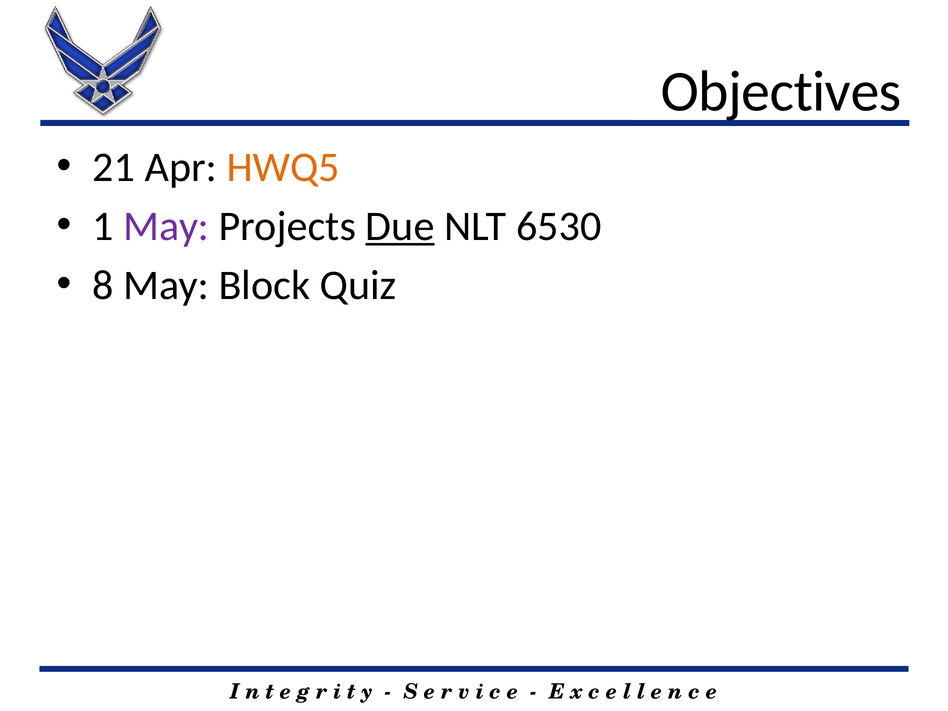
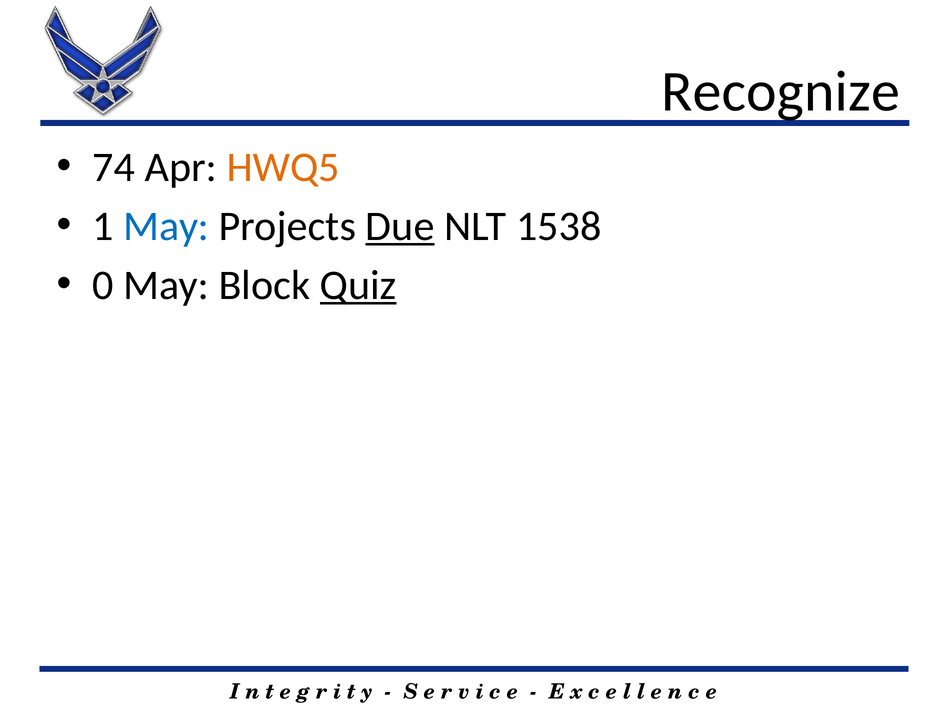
Objectives: Objectives -> Recognize
21: 21 -> 74
May at (166, 226) colour: purple -> blue
6530: 6530 -> 1538
8: 8 -> 0
Quiz underline: none -> present
